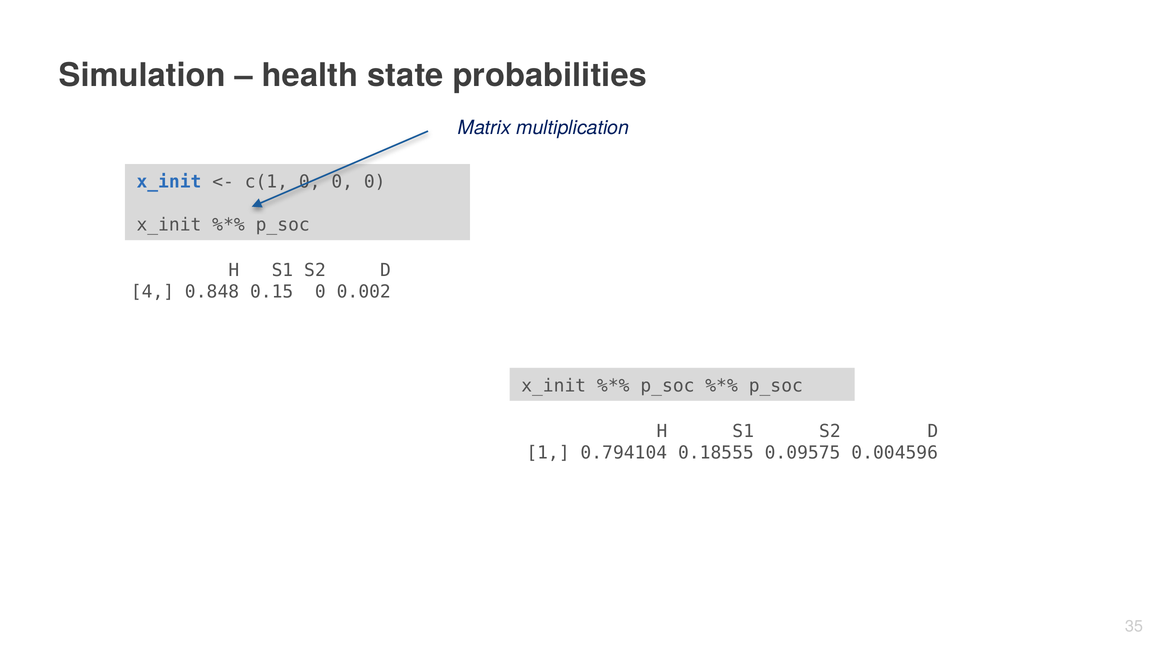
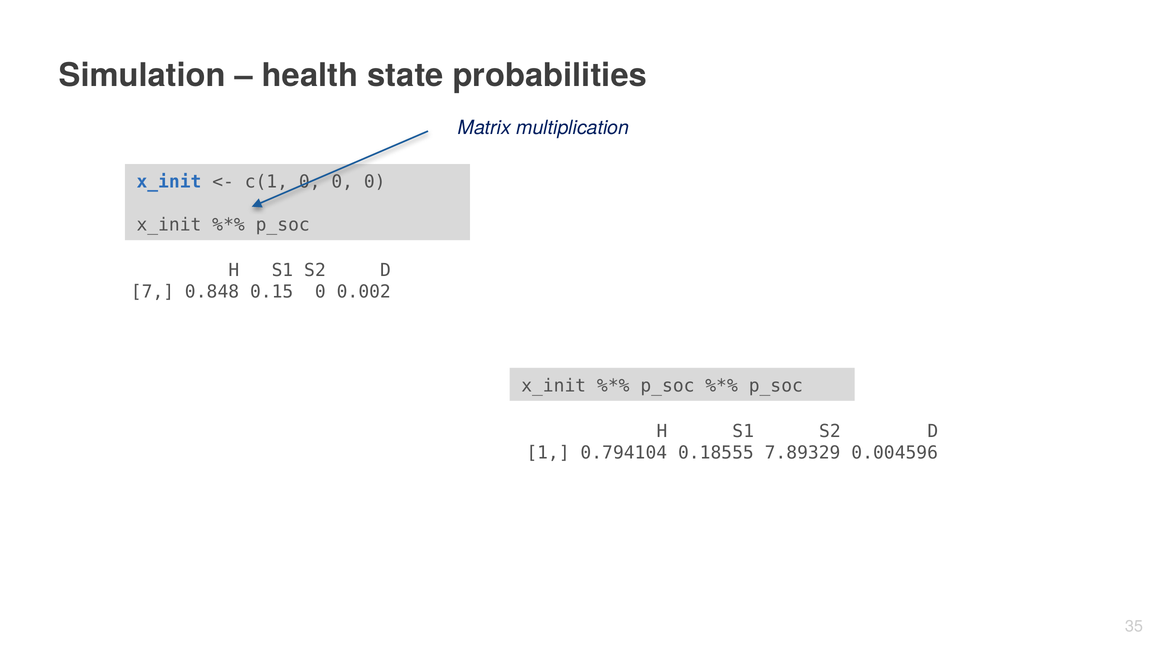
4: 4 -> 7
0.09575: 0.09575 -> 7.89329
